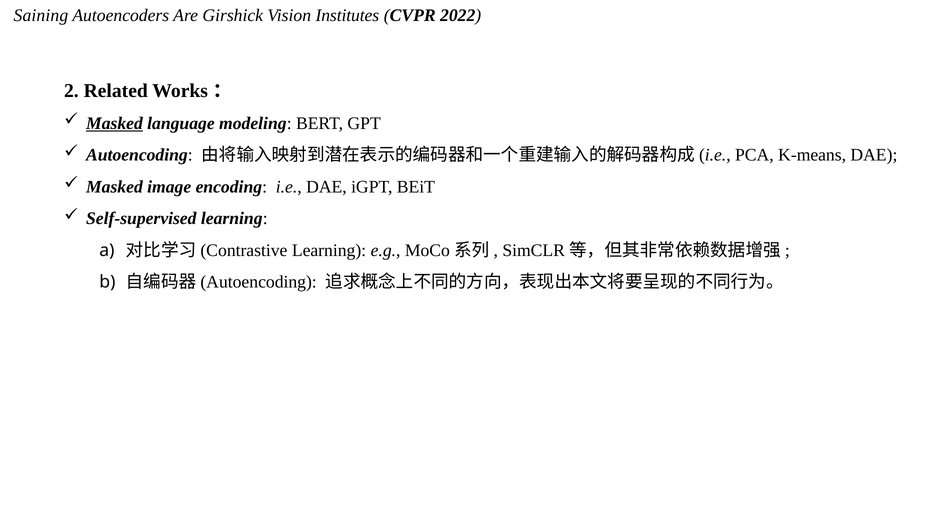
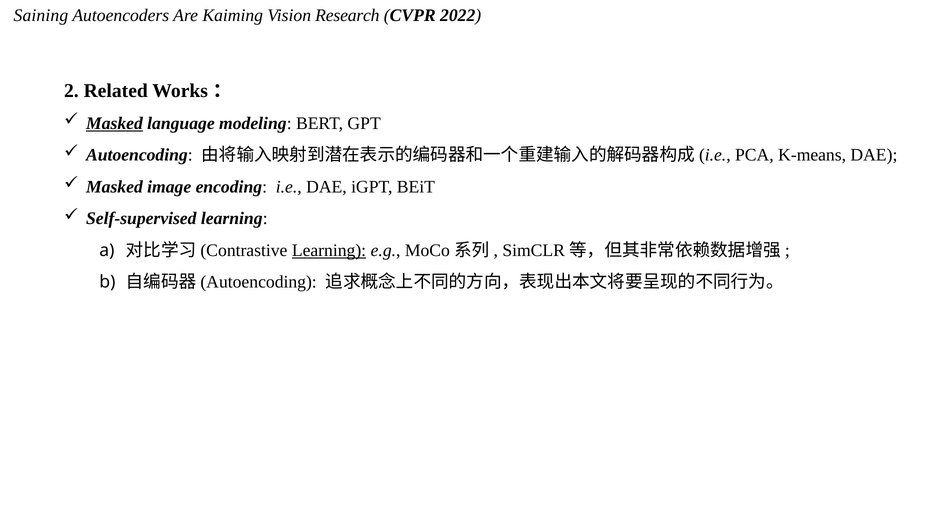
Girshick: Girshick -> Kaiming
Institutes: Institutes -> Research
Learning at (329, 250) underline: none -> present
